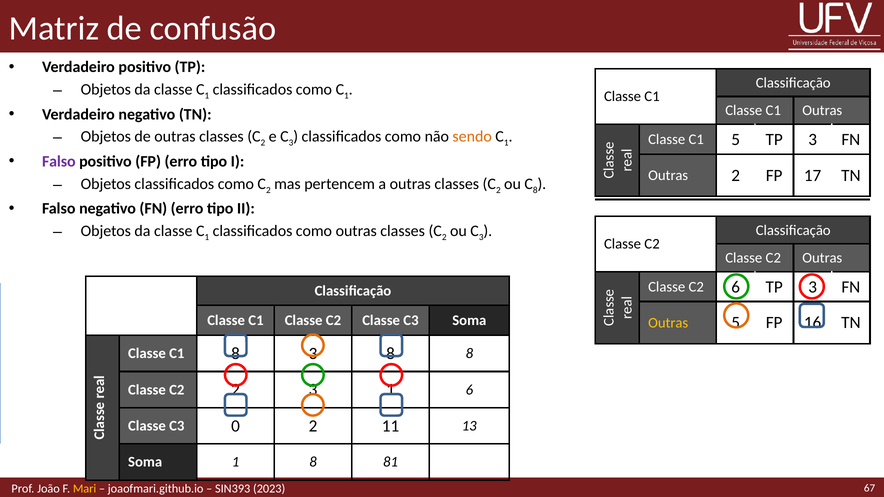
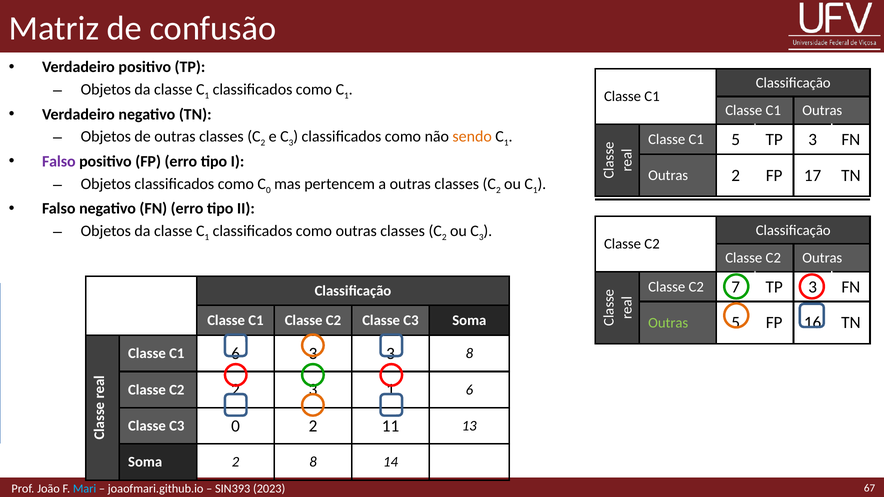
2 at (268, 190): 2 -> 0
8 at (535, 190): 8 -> 1
C2 6: 6 -> 7
Outras at (668, 323) colour: yellow -> light green
C1 8: 8 -> 6
3 8: 8 -> 3
Soma 1: 1 -> 2
81: 81 -> 14
Mari colour: yellow -> light blue
